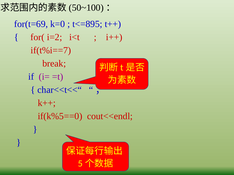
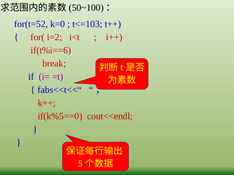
for(t=69: for(t=69 -> for(t=52
t<=895: t<=895 -> t<=103
if(t%i==7: if(t%i==7 -> if(t%i==6
char<<t<<“: char<<t<<“ -> fabs<<t<<“
